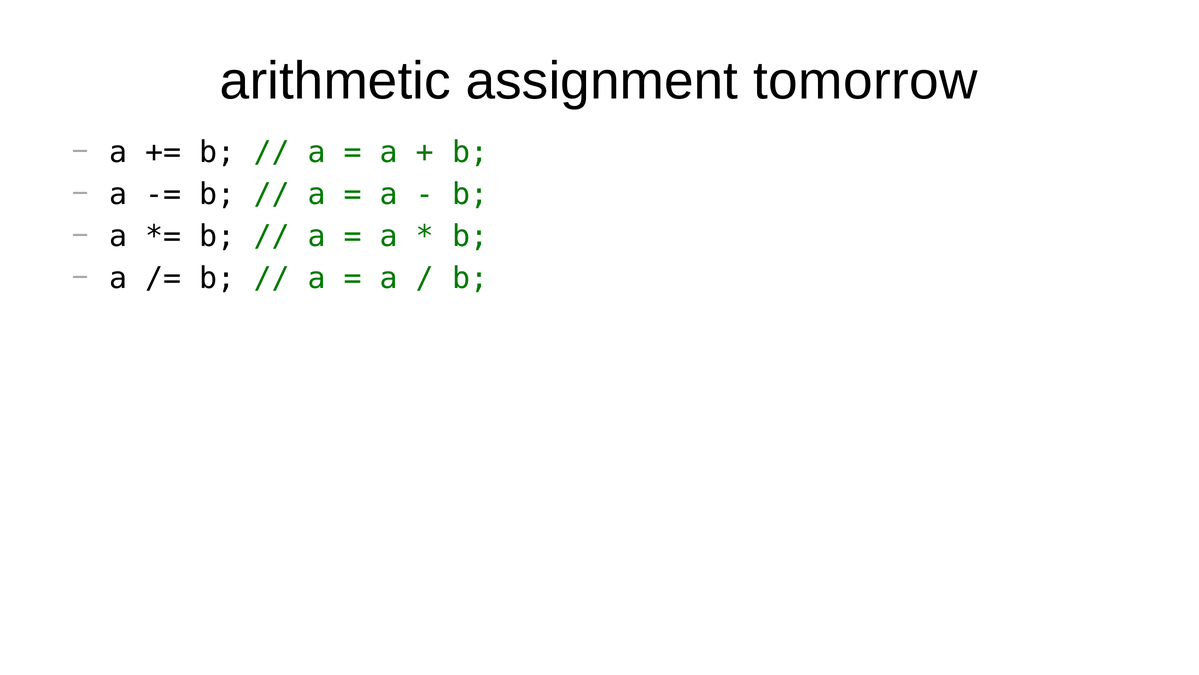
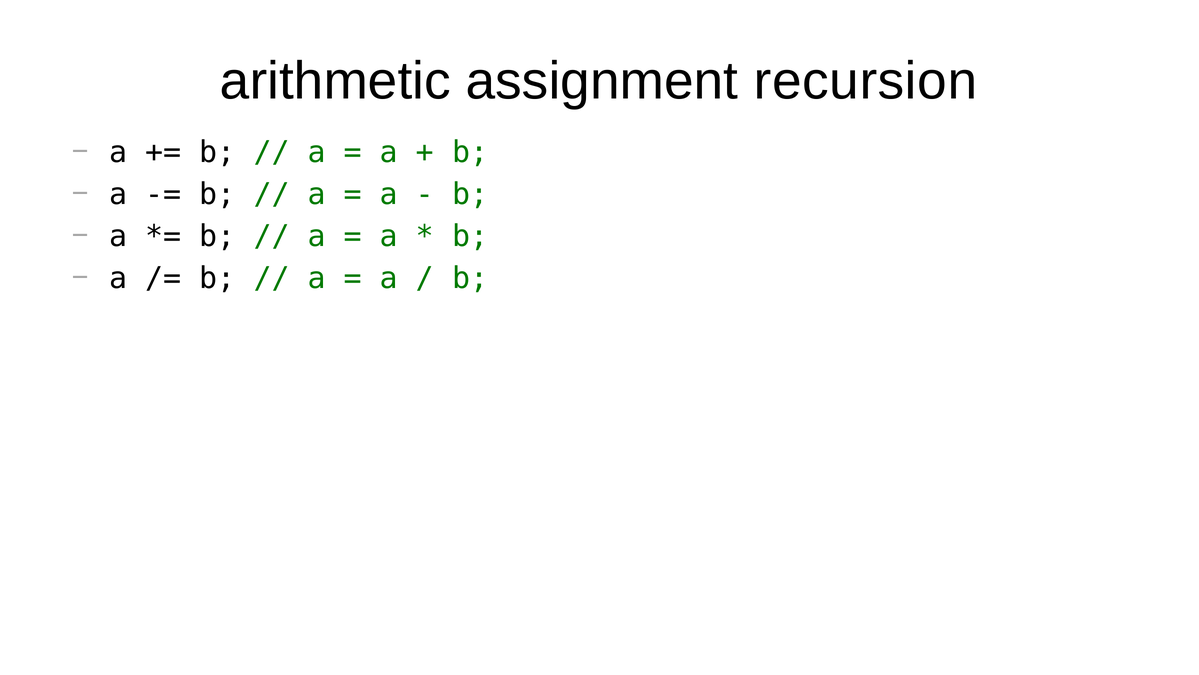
tomorrow: tomorrow -> recursion
